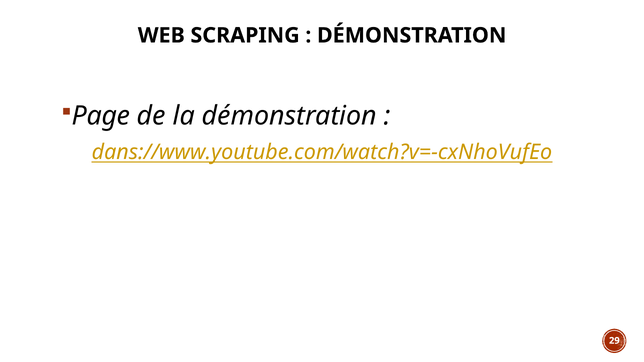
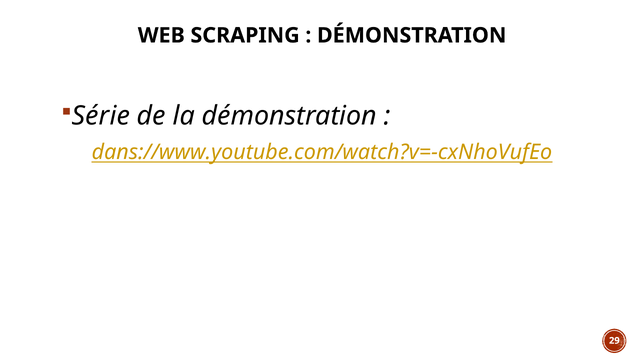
Page: Page -> Série
